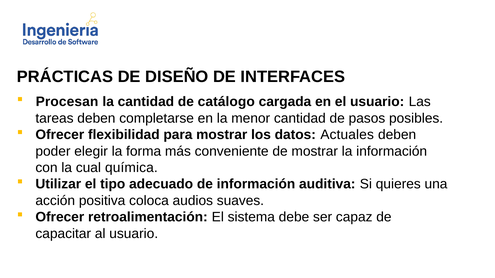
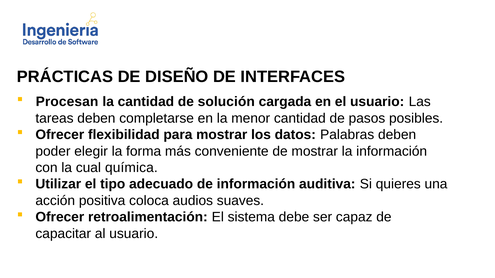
catálogo: catálogo -> solución
Actuales: Actuales -> Palabras
